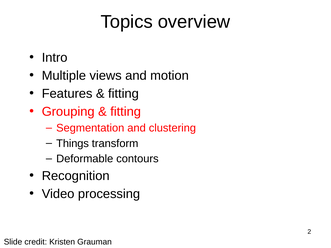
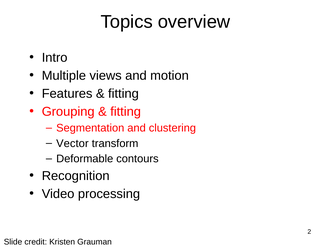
Things: Things -> Vector
